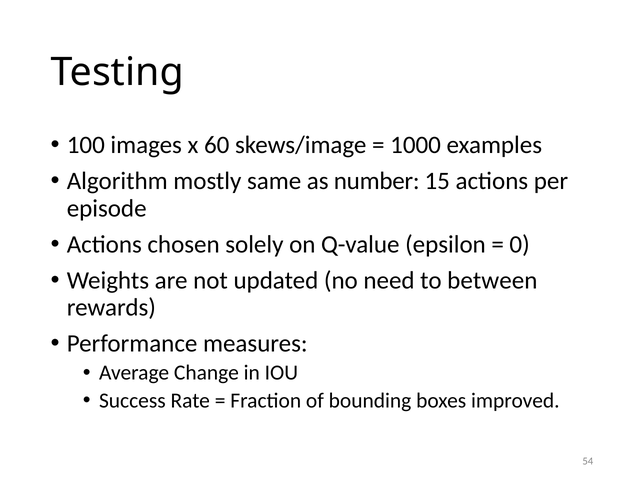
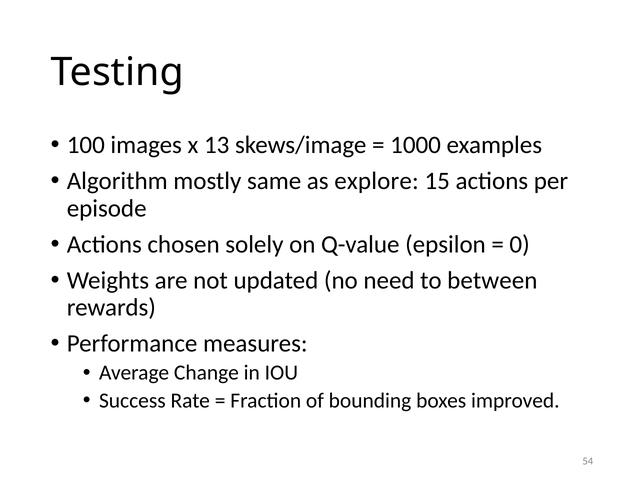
60: 60 -> 13
number: number -> explore
